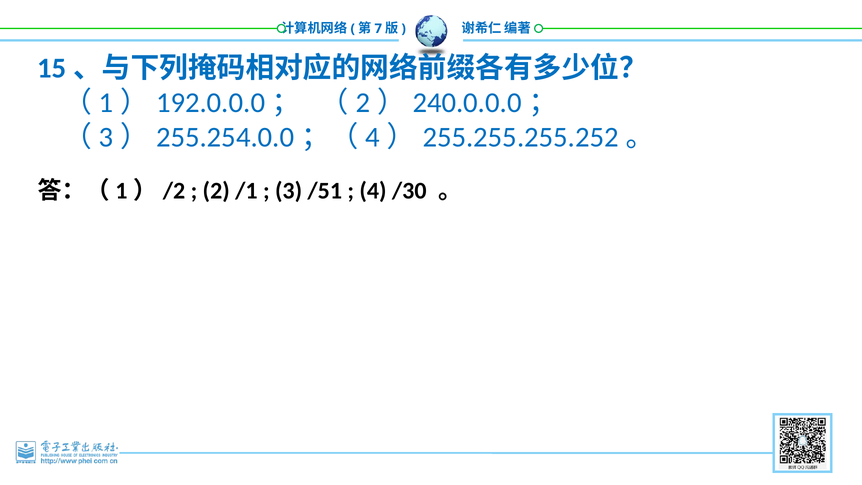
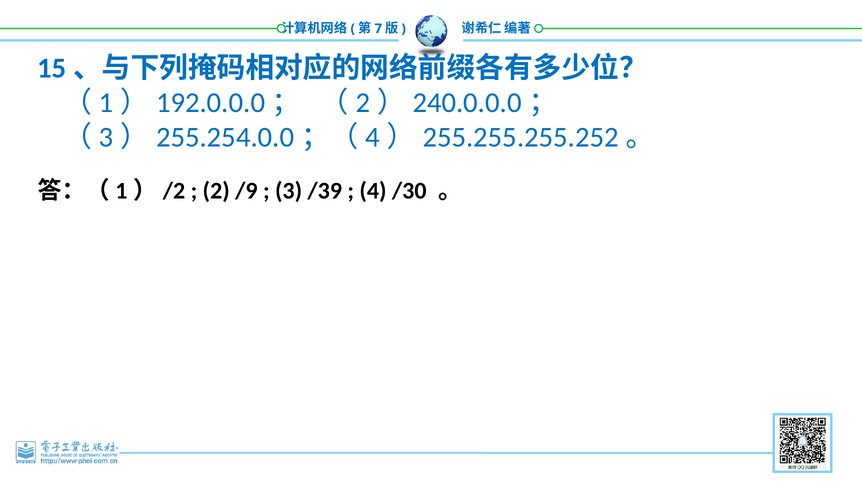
/1: /1 -> /9
/51: /51 -> /39
